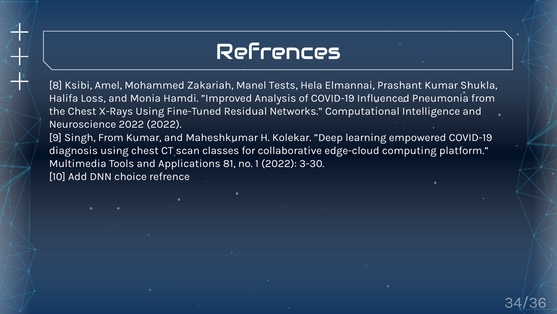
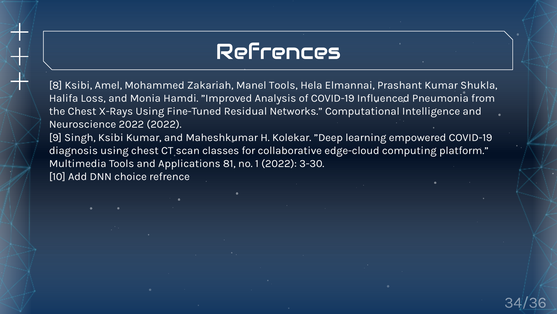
Manel Tests: Tests -> Tools
Singh From: From -> Ksibi
